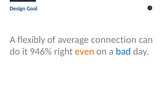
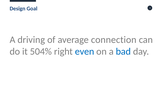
flexibly: flexibly -> driving
946%: 946% -> 504%
even colour: orange -> blue
